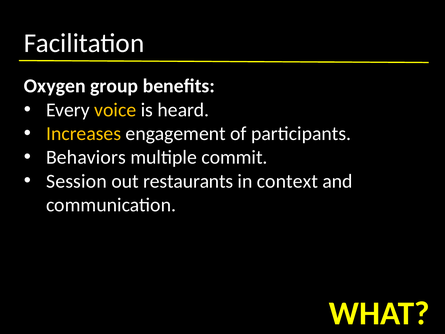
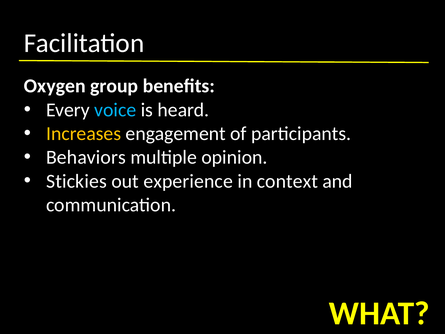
voice colour: yellow -> light blue
commit: commit -> opinion
Session: Session -> Stickies
restaurants: restaurants -> experience
